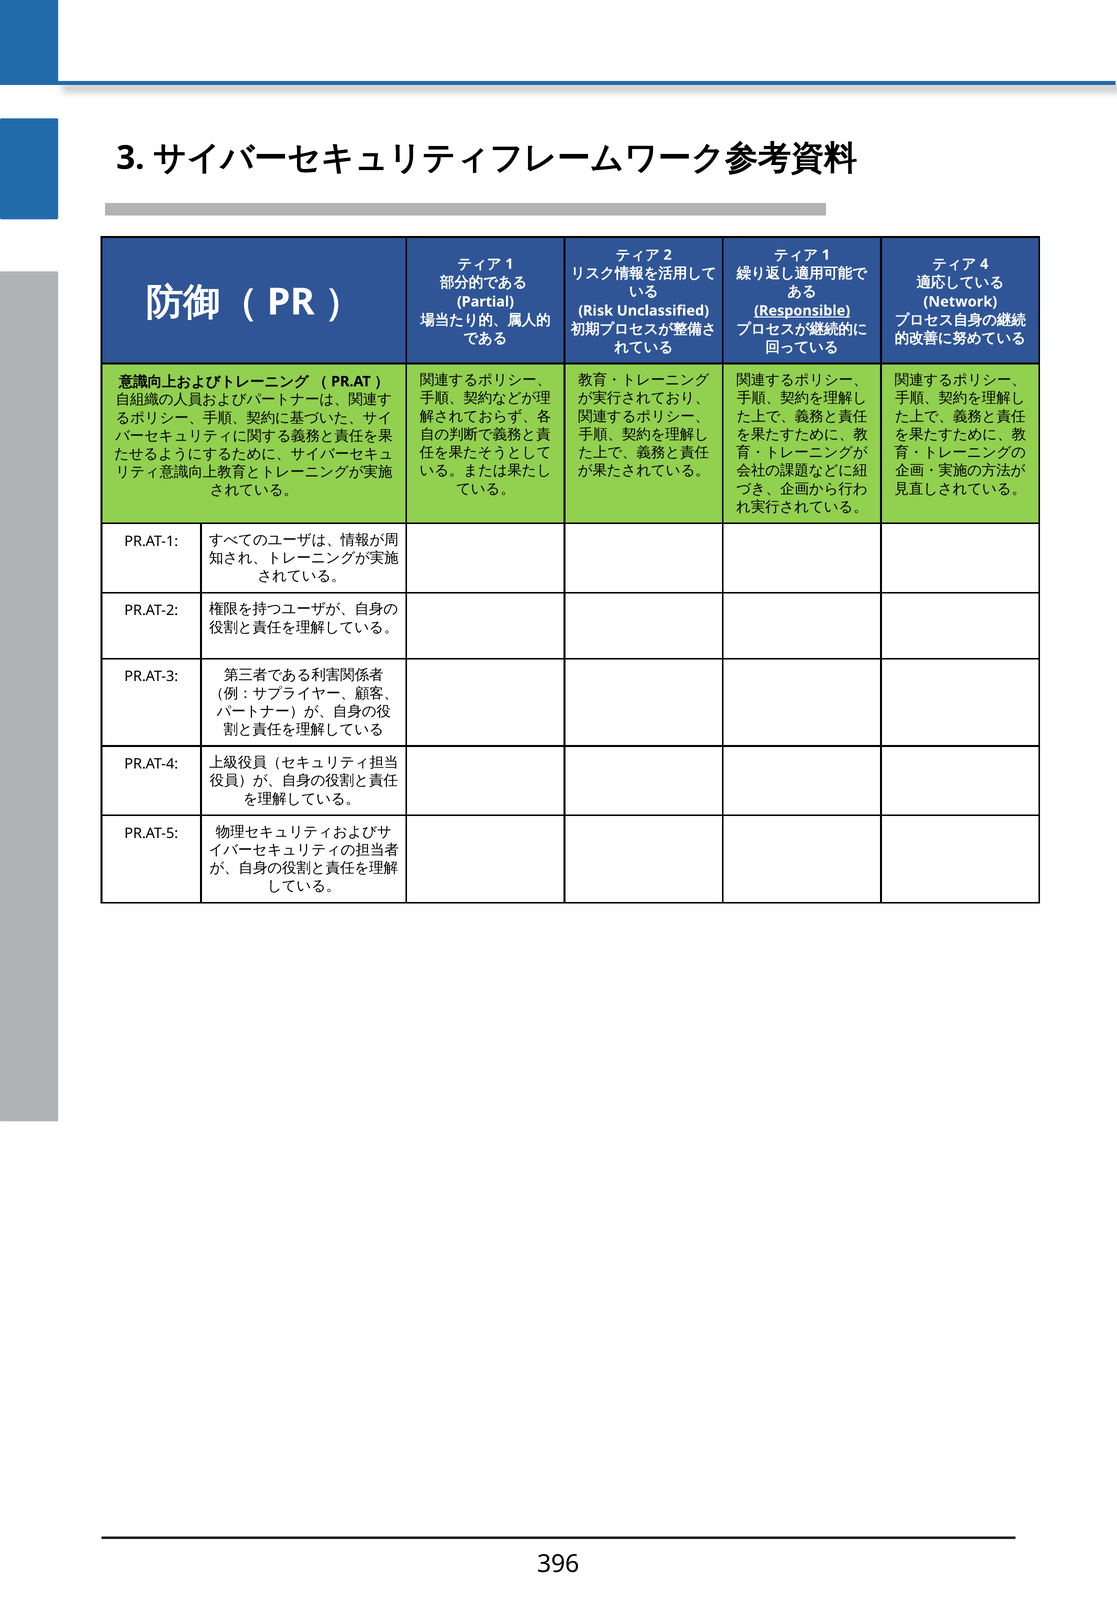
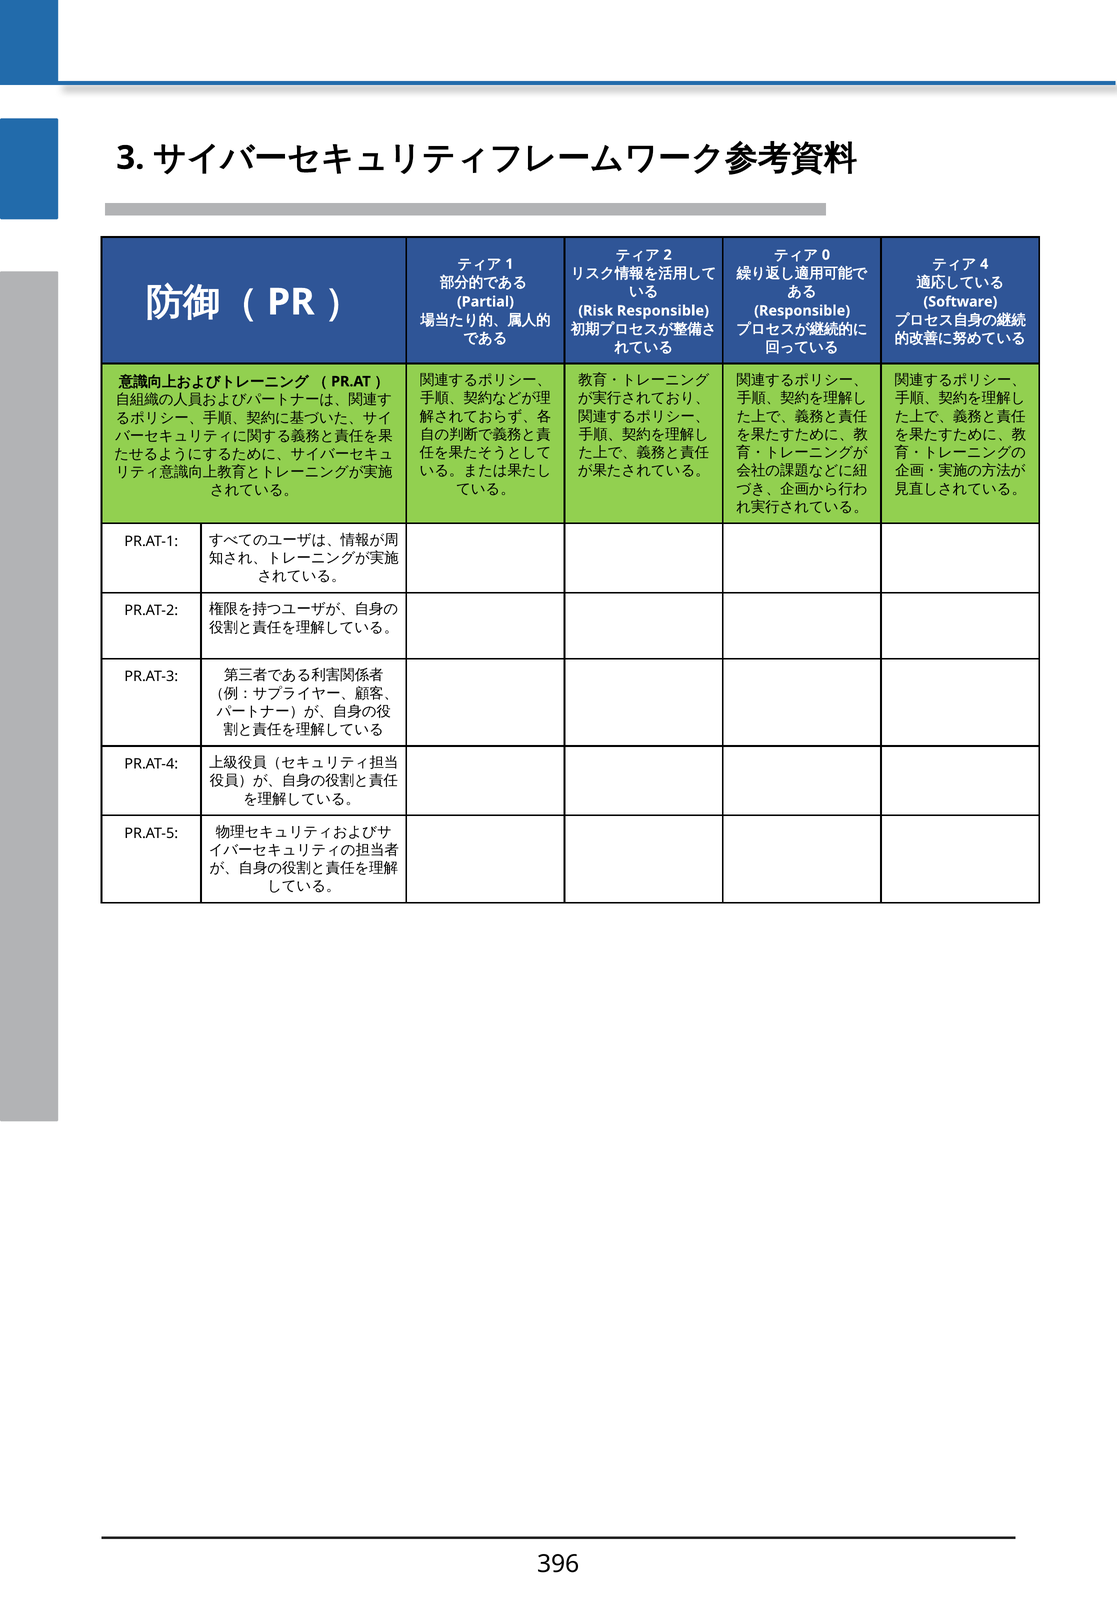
1 at (826, 255): 1 -> 0
Network: Network -> Software
Risk Unclassified: Unclassified -> Responsible
Responsible at (802, 311) underline: present -> none
